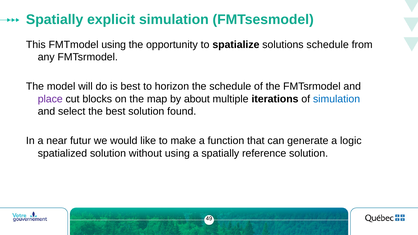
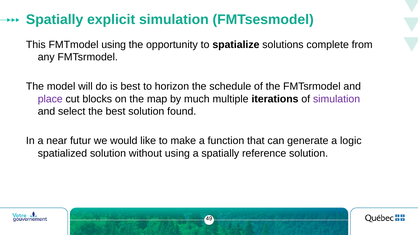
solutions schedule: schedule -> complete
about: about -> much
simulation at (337, 99) colour: blue -> purple
